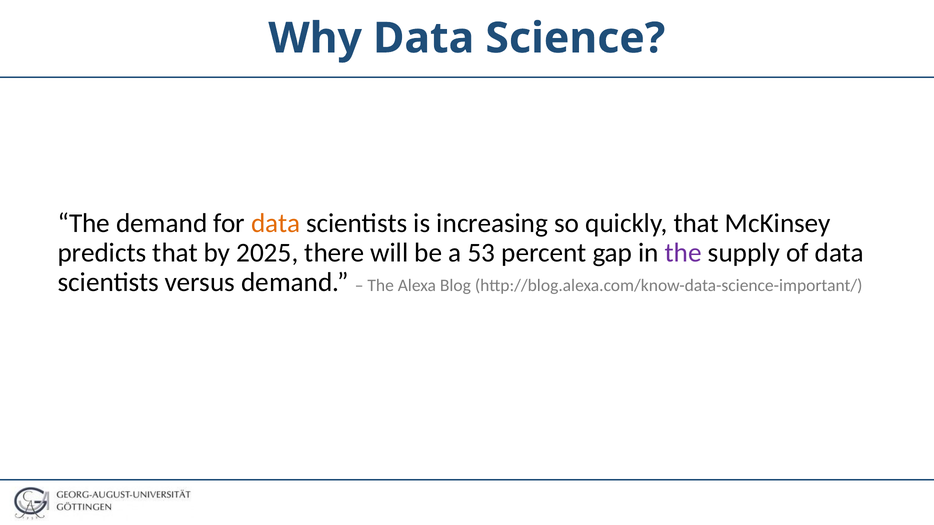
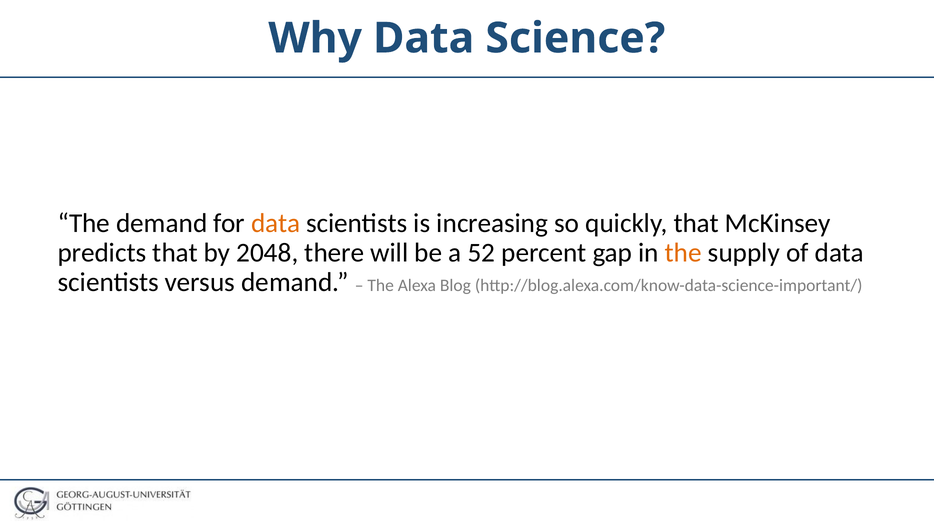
2025: 2025 -> 2048
53: 53 -> 52
the at (683, 253) colour: purple -> orange
